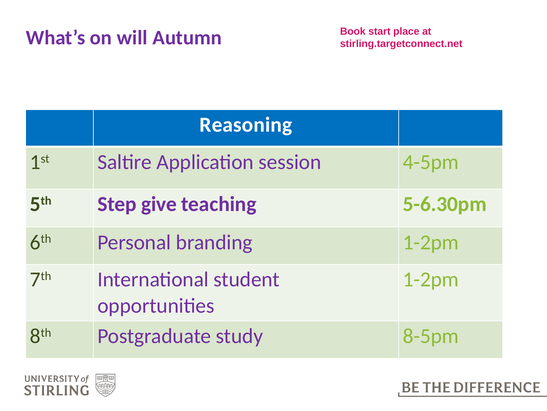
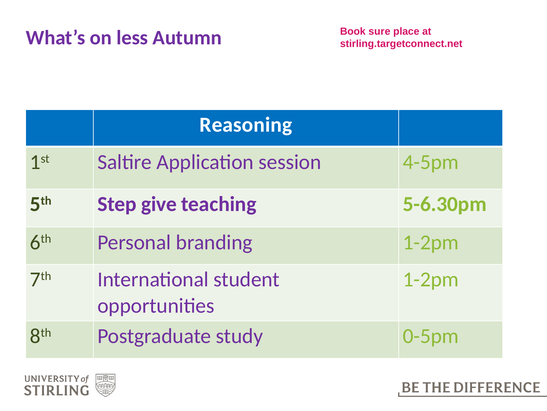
will: will -> less
start: start -> sure
8-5pm: 8-5pm -> 0-5pm
